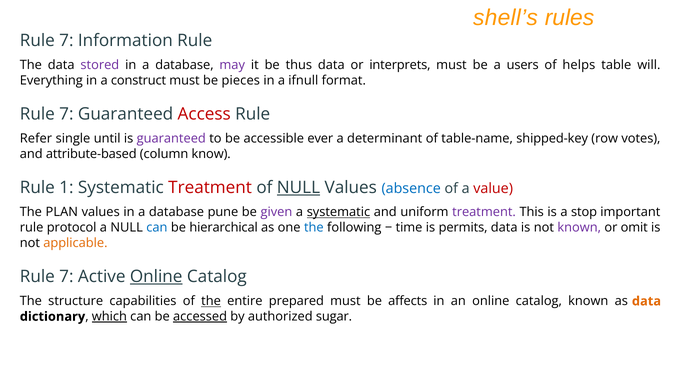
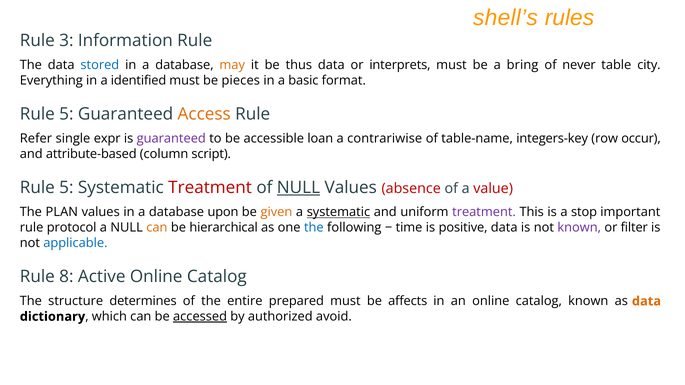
7 at (66, 41): 7 -> 3
stored colour: purple -> blue
may colour: purple -> orange
users: users -> bring
helps: helps -> never
will: will -> city
construct: construct -> identified
ifnull: ifnull -> basic
7 at (66, 114): 7 -> 5
Access colour: red -> orange
until: until -> expr
ever: ever -> loan
determinant: determinant -> contrariwise
shipped-key: shipped-key -> integers-key
votes: votes -> occur
know: know -> script
1 at (66, 188): 1 -> 5
absence colour: blue -> red
pune: pune -> upon
given colour: purple -> orange
can at (157, 228) colour: blue -> orange
permits: permits -> positive
omit: omit -> filter
applicable colour: orange -> blue
7 at (66, 277): 7 -> 8
Online at (156, 277) underline: present -> none
capabilities: capabilities -> determines
the at (211, 301) underline: present -> none
which underline: present -> none
sugar: sugar -> avoid
